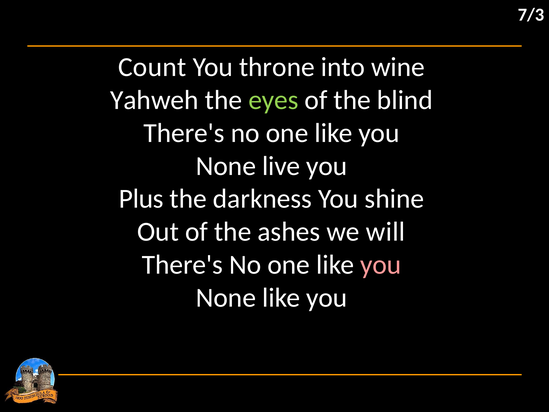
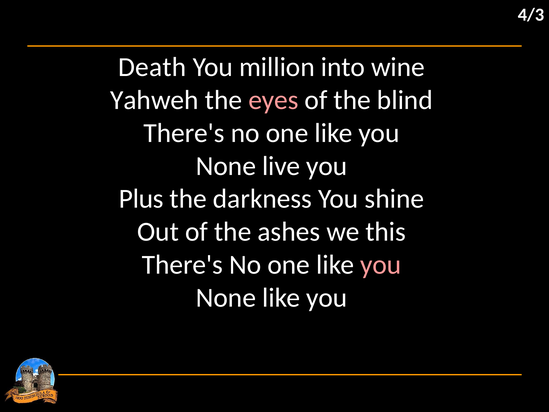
7/3: 7/3 -> 4/3
Count: Count -> Death
throne: throne -> million
eyes colour: light green -> pink
will: will -> this
